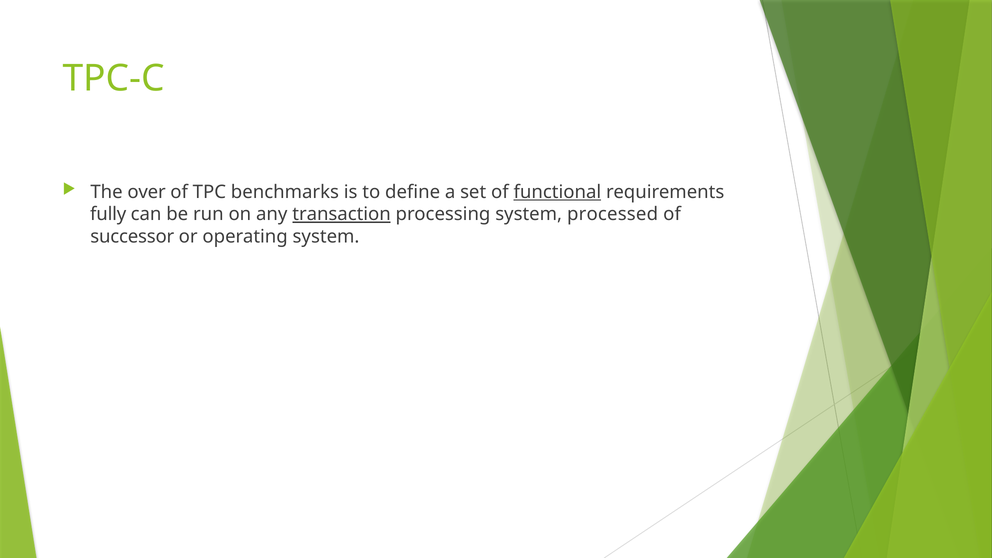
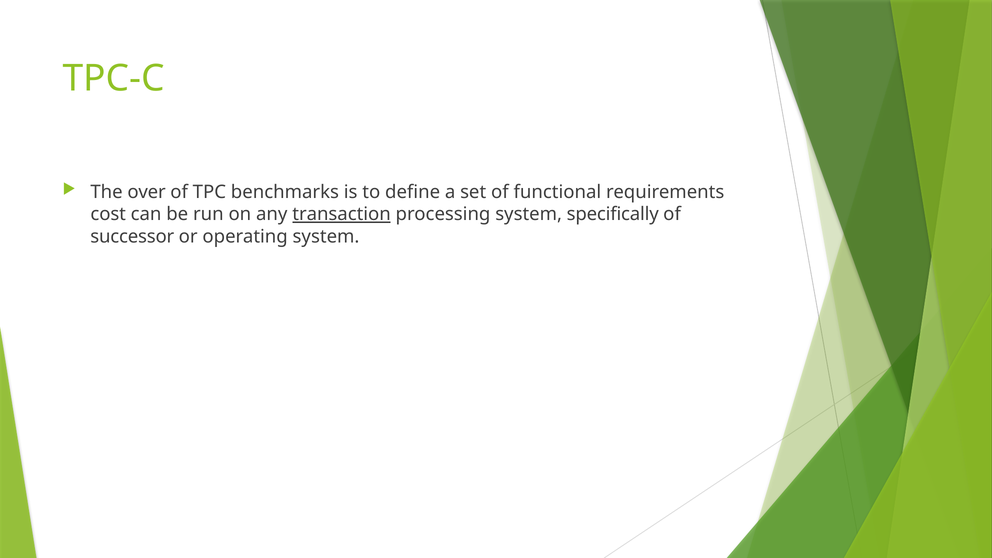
functional underline: present -> none
fully: fully -> cost
processed: processed -> specifically
